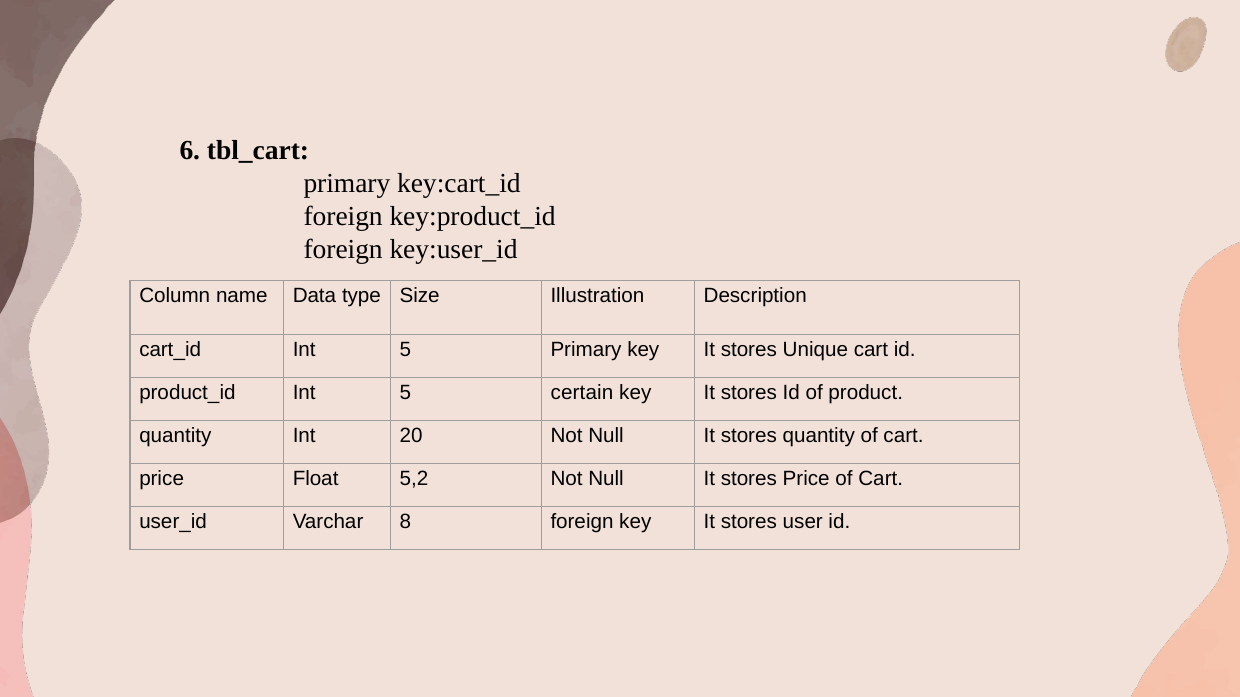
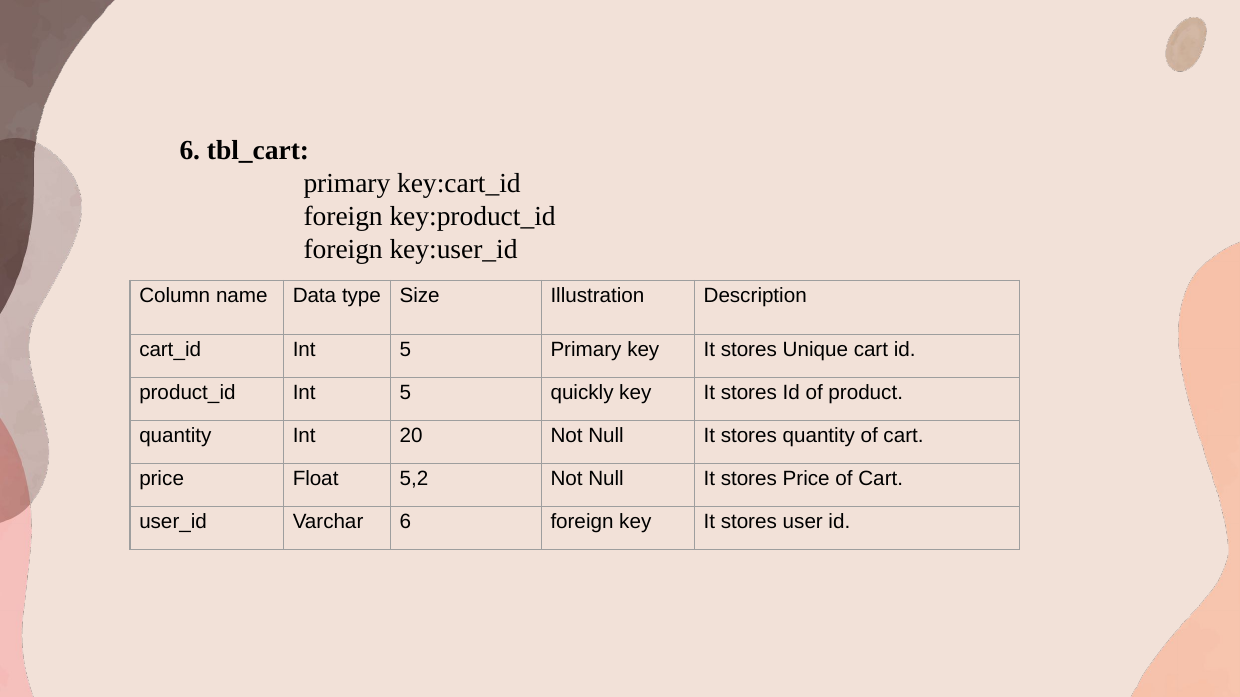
certain: certain -> quickly
Varchar 8: 8 -> 6
